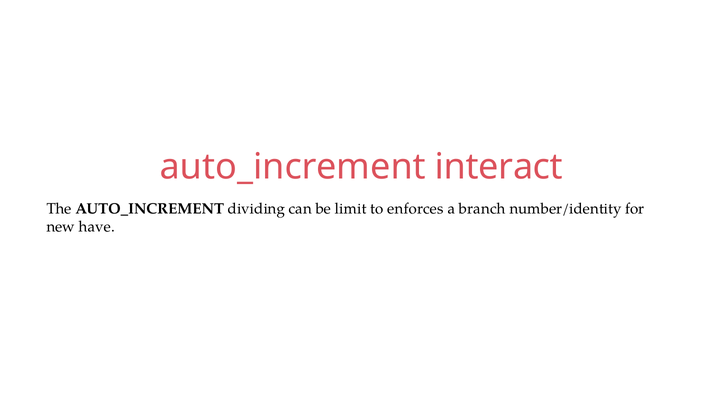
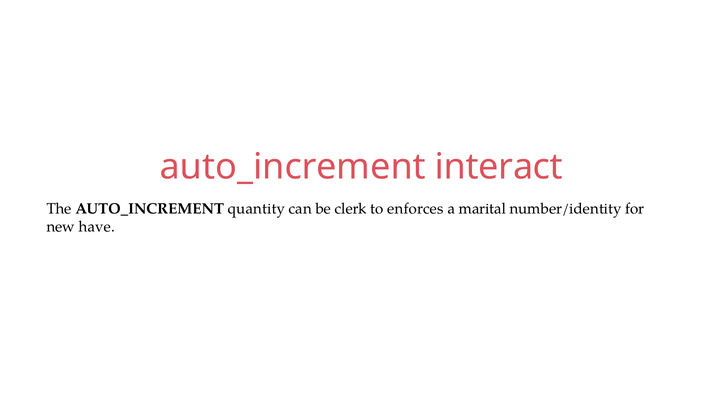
dividing: dividing -> quantity
limit: limit -> clerk
branch: branch -> marital
